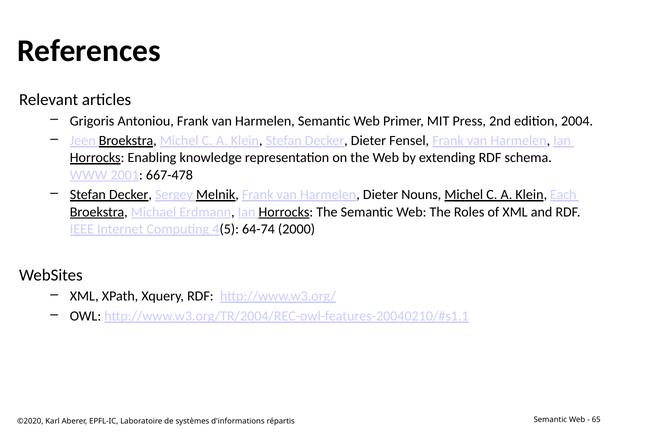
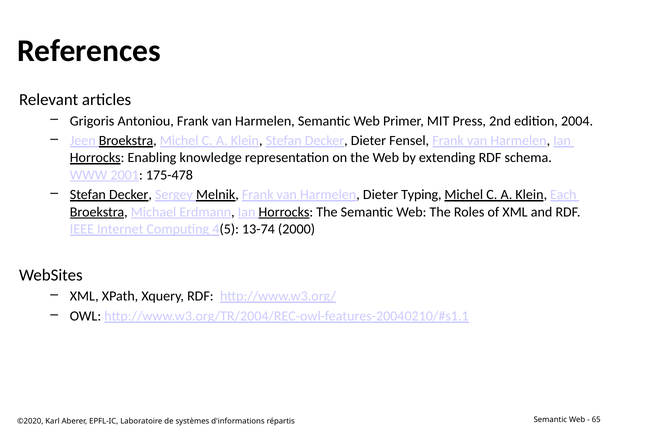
667-478: 667-478 -> 175-478
Nouns: Nouns -> Typing
64-74: 64-74 -> 13-74
